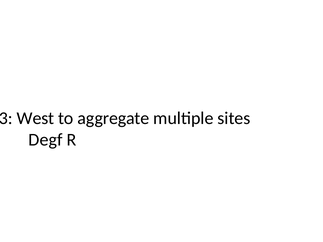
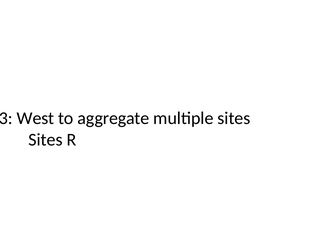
Degf at (45, 140): Degf -> Sites
